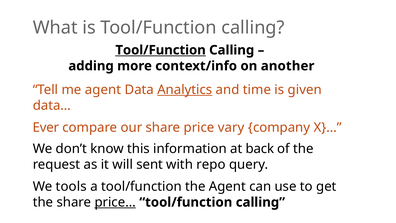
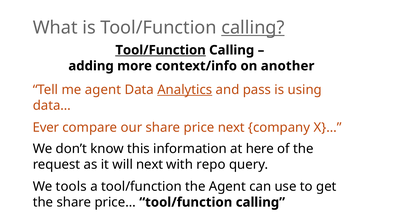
calling at (253, 28) underline: none -> present
time: time -> pass
given: given -> using
price vary: vary -> next
back: back -> here
will sent: sent -> next
price… underline: present -> none
